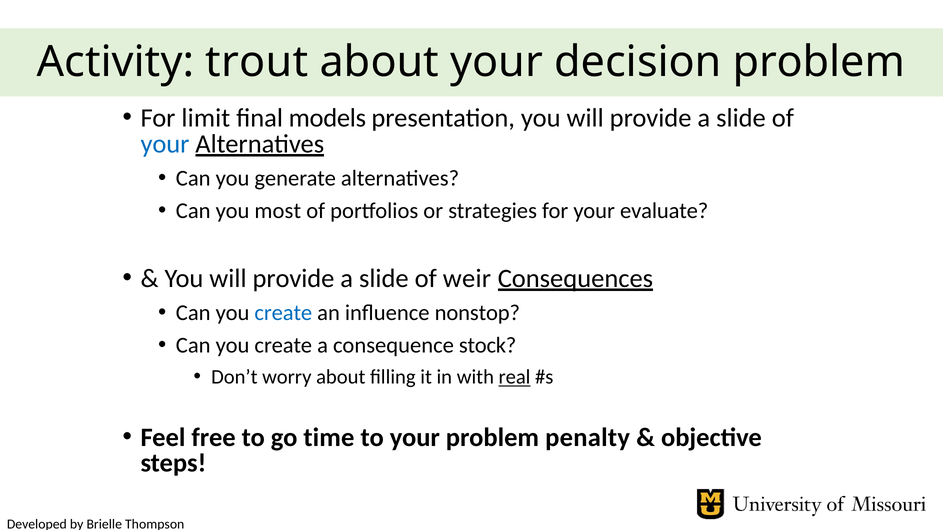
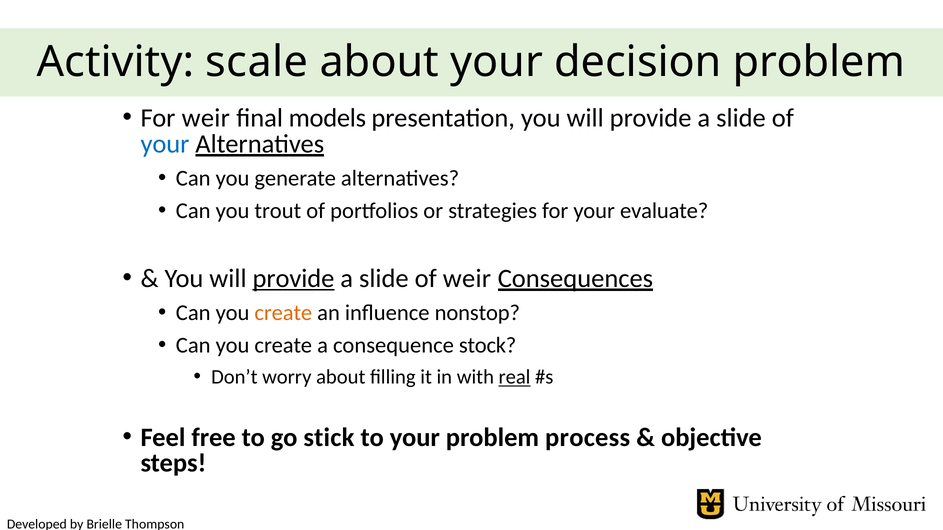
trout: trout -> scale
For limit: limit -> weir
most: most -> trout
provide at (293, 279) underline: none -> present
create at (283, 313) colour: blue -> orange
time: time -> stick
penalty: penalty -> process
